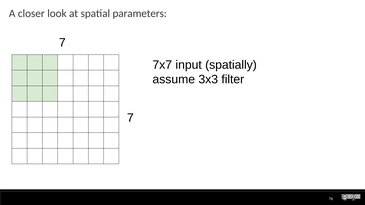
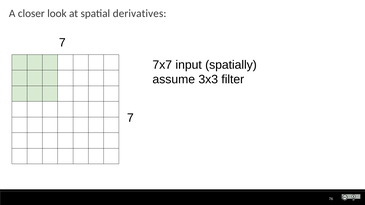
parameters: parameters -> derivatives
